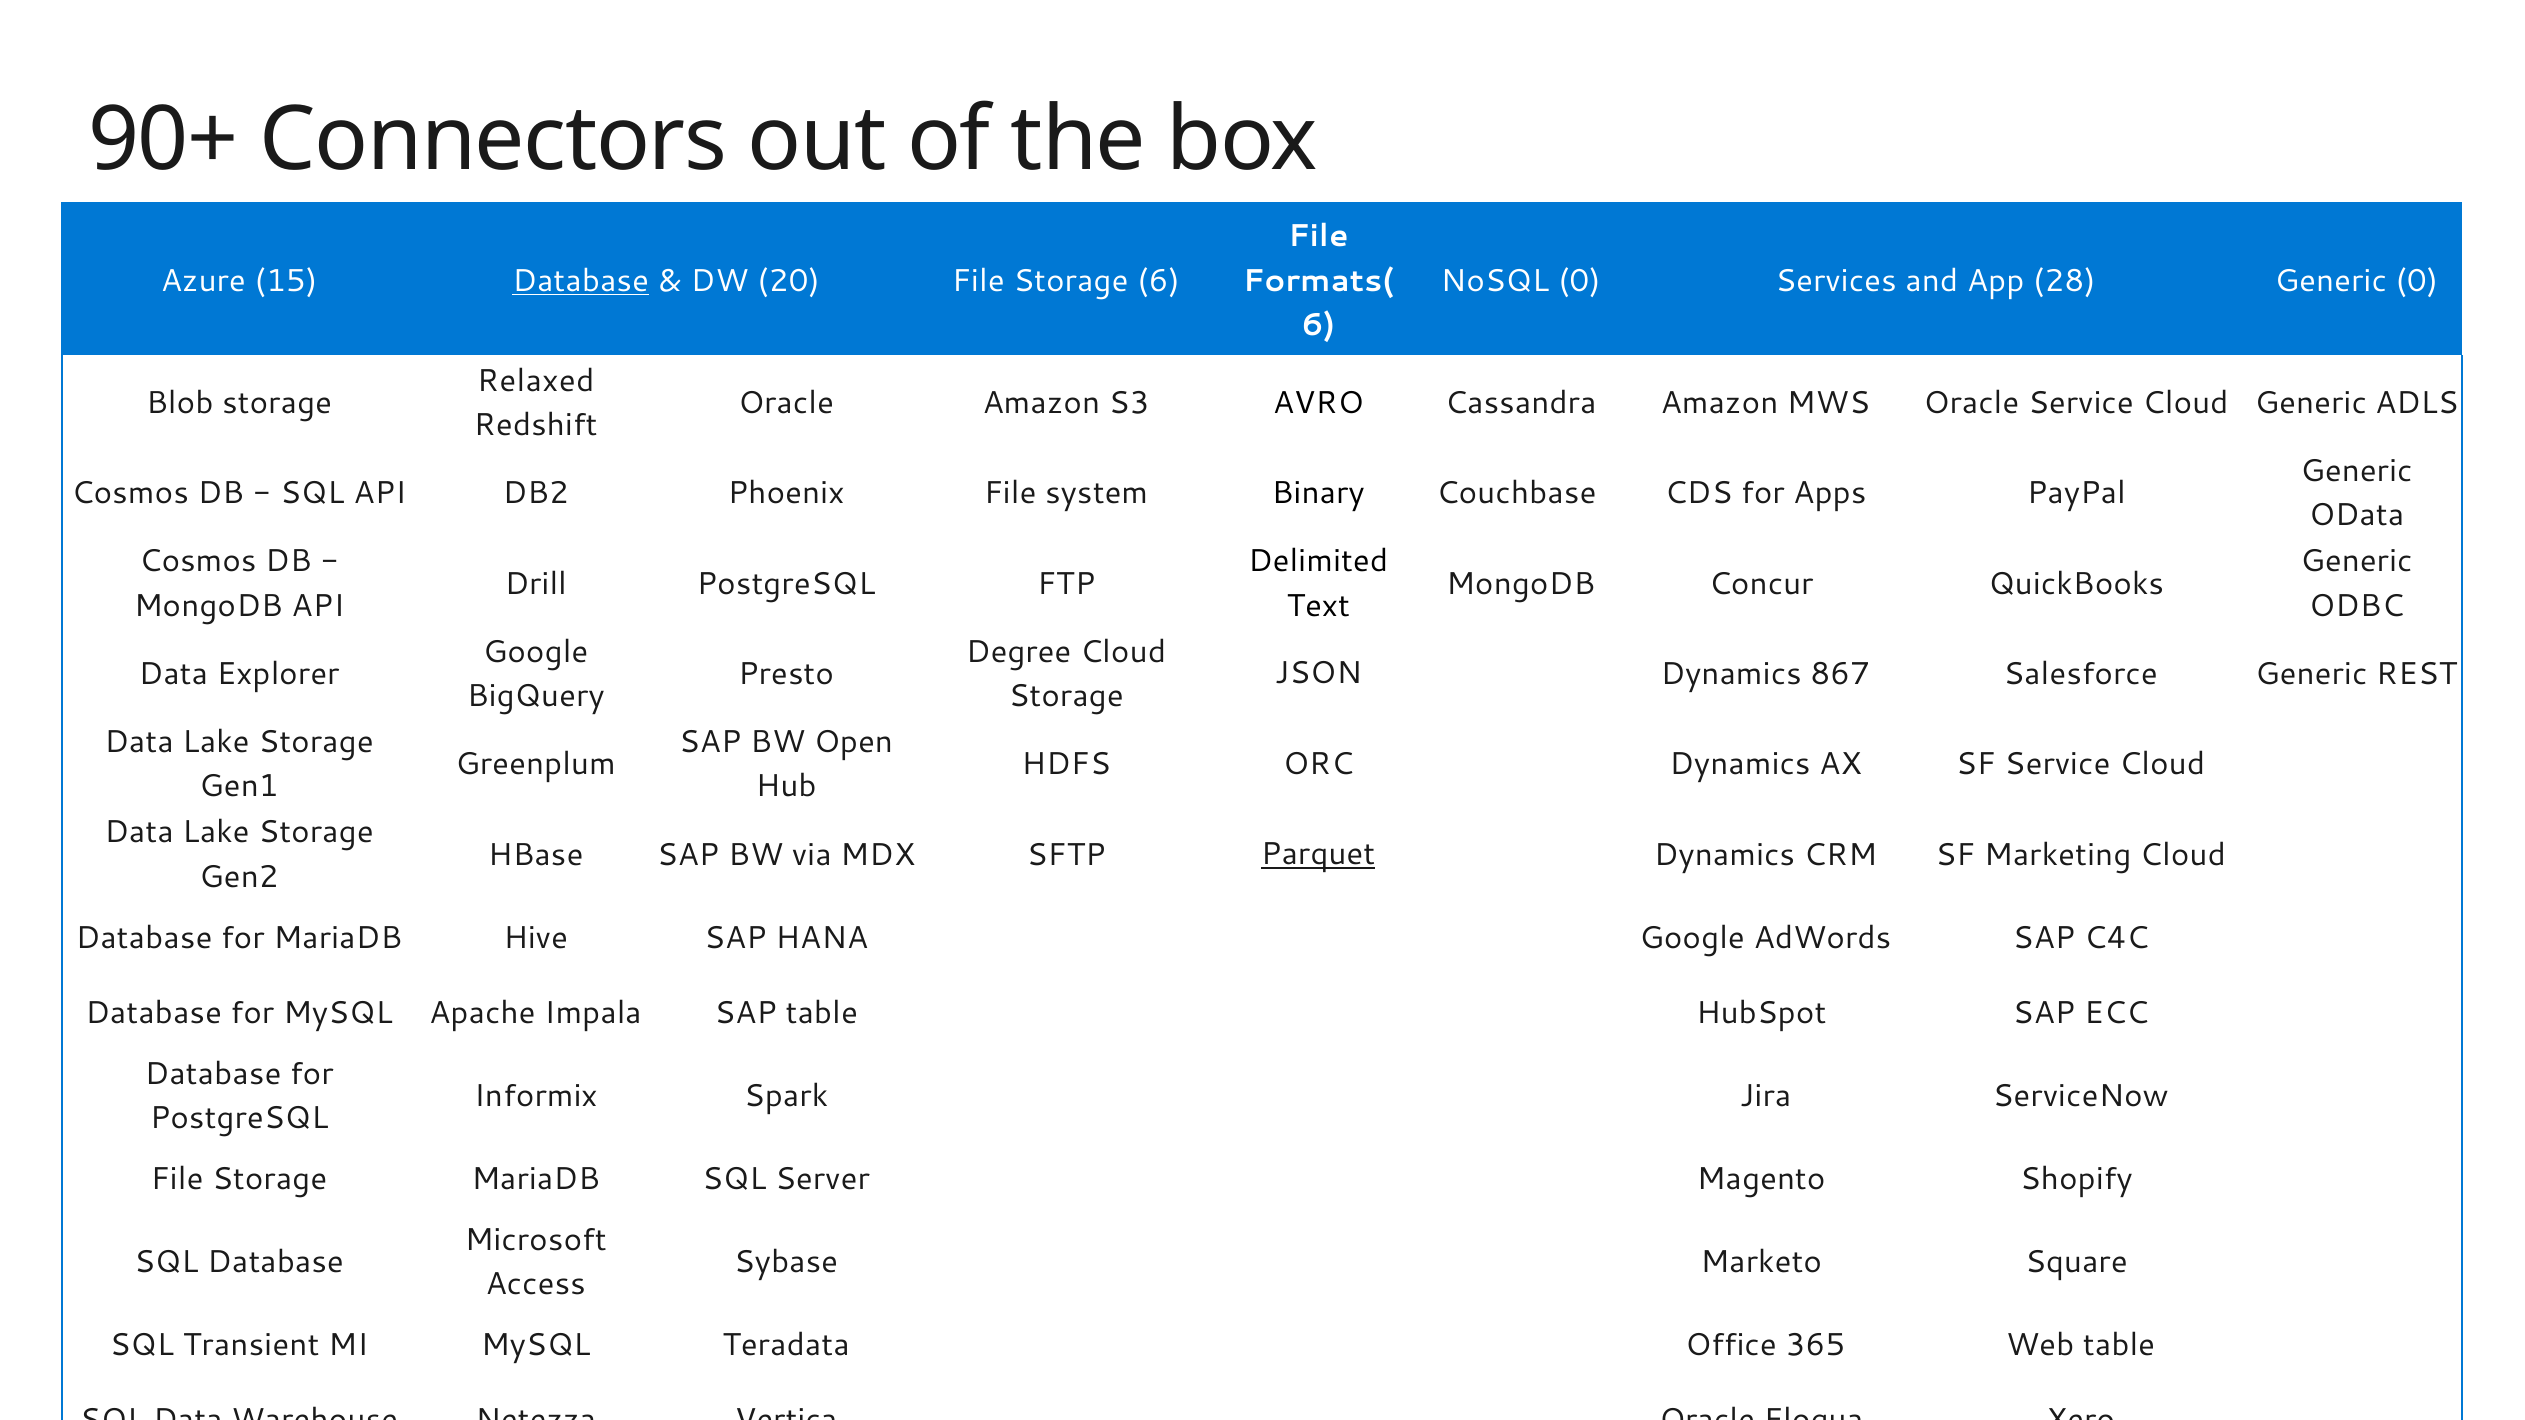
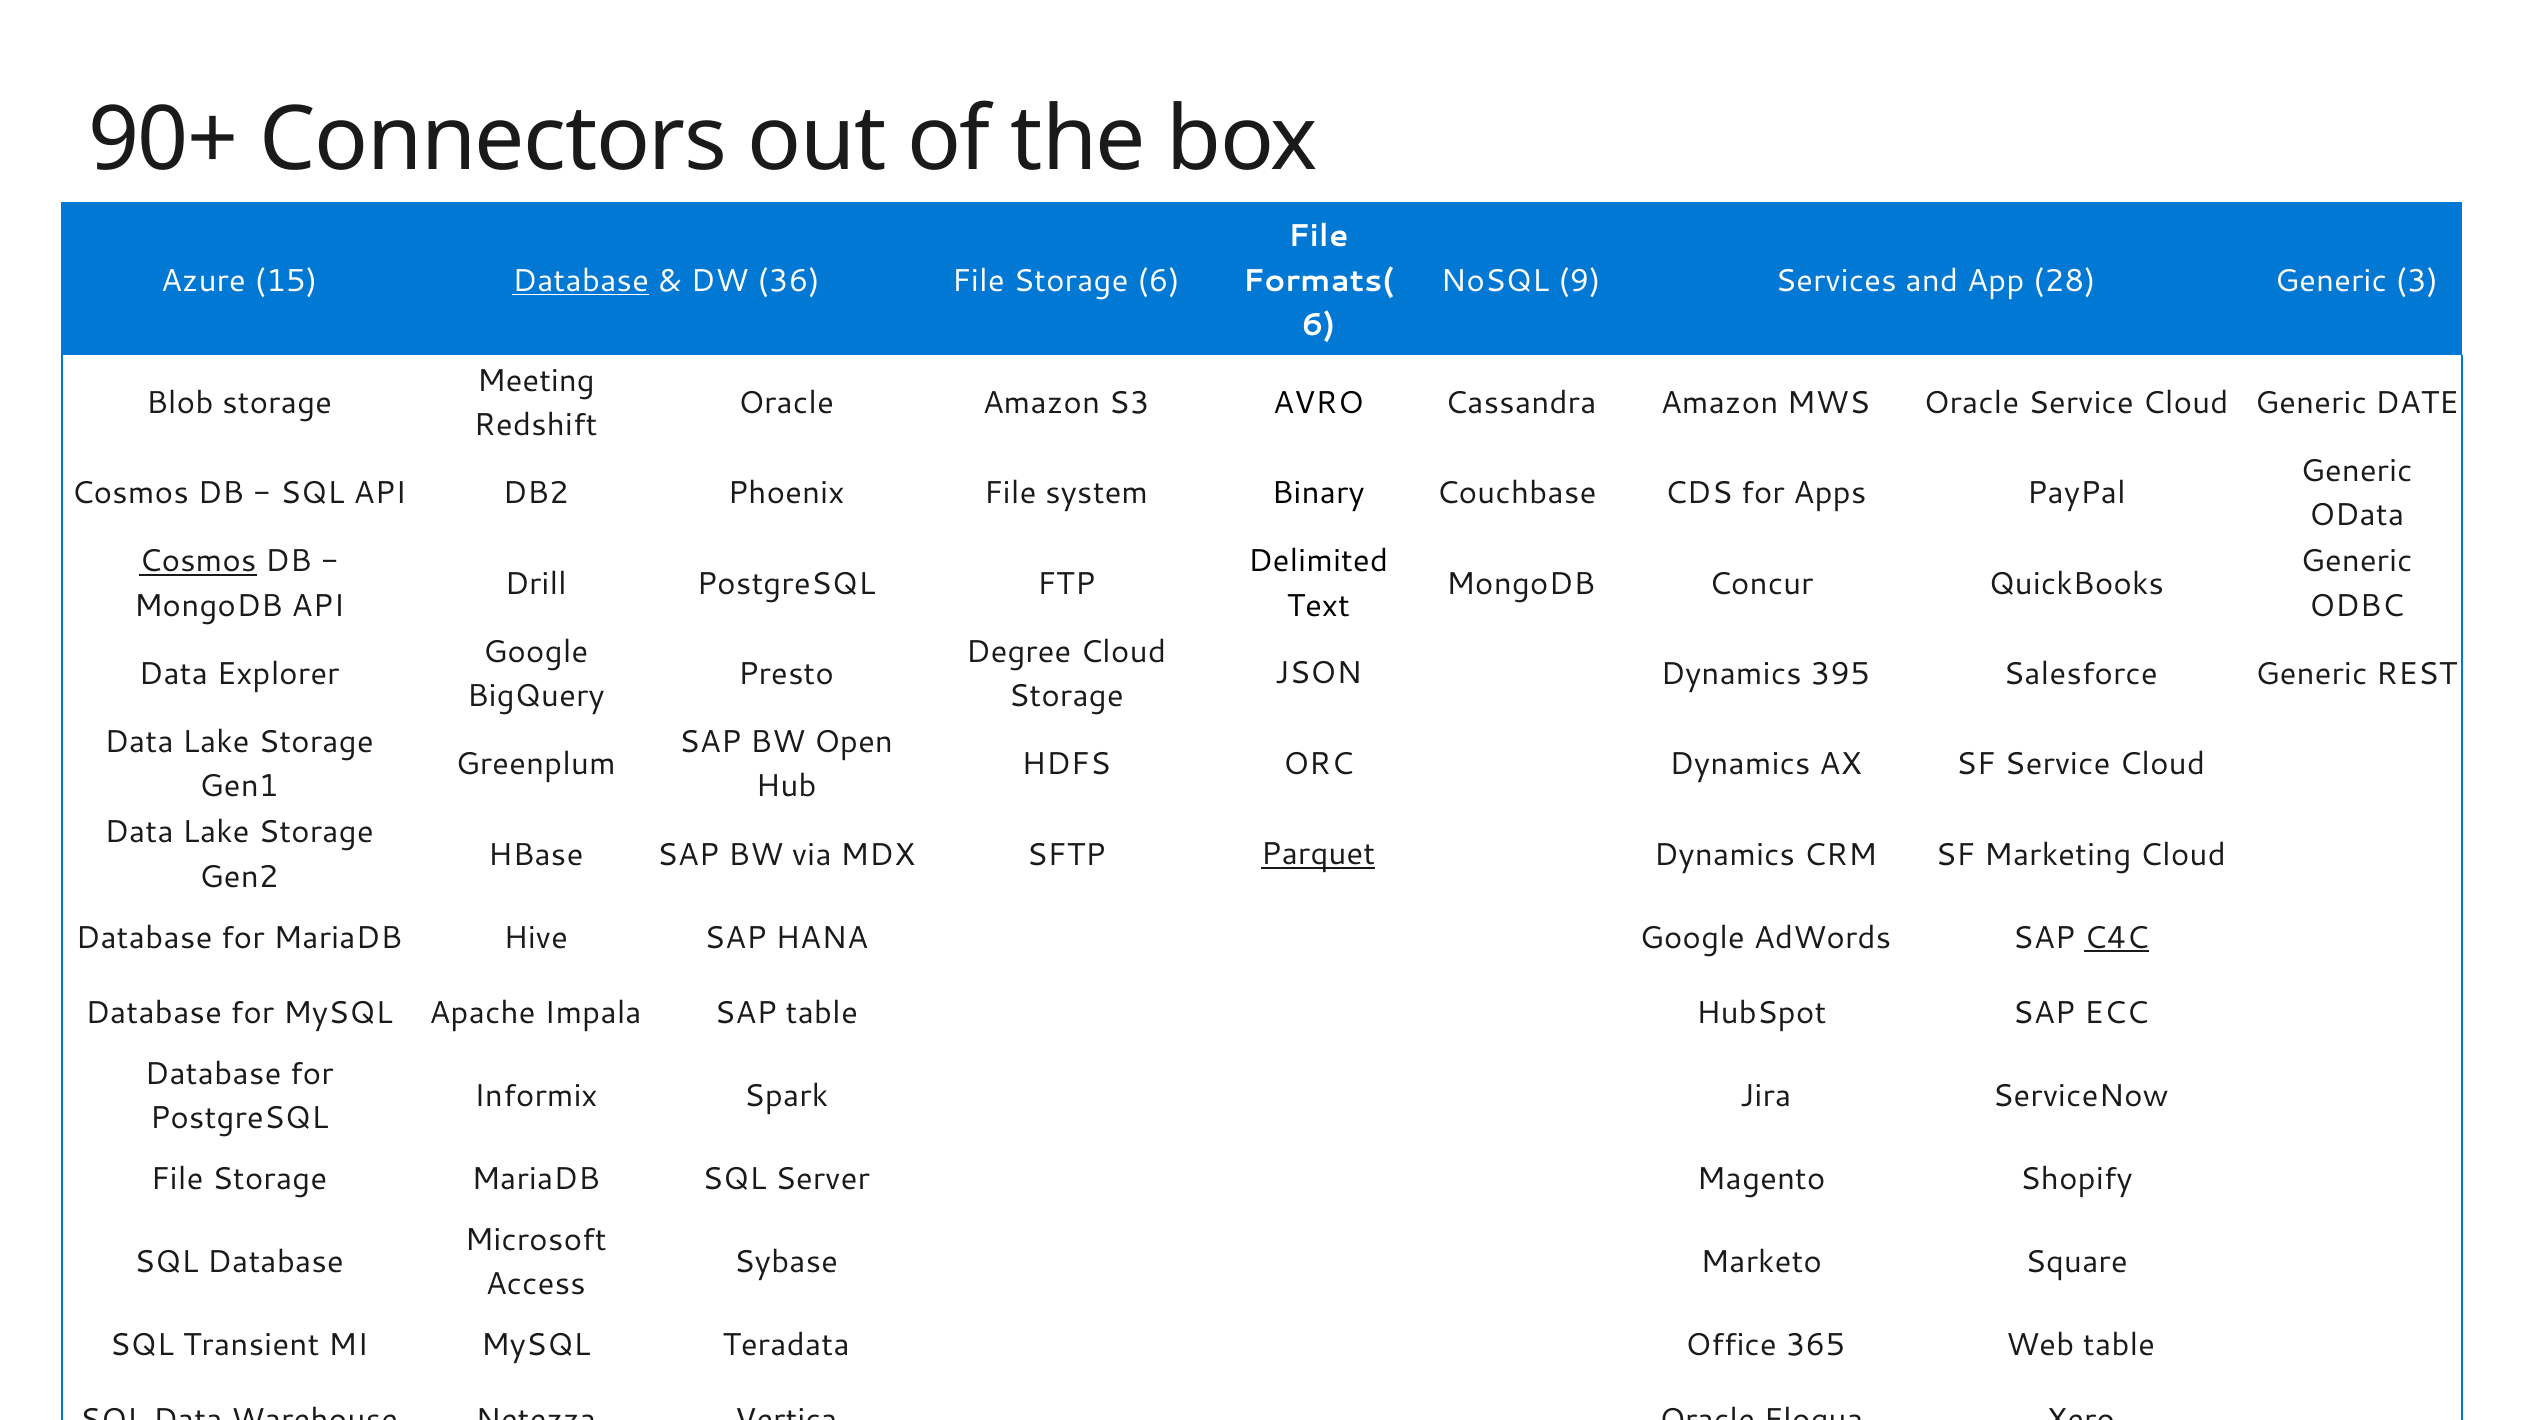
20: 20 -> 36
NoSQL 0: 0 -> 9
Generic 0: 0 -> 3
Relaxed: Relaxed -> Meeting
ADLS: ADLS -> DATE
Cosmos at (198, 562) underline: none -> present
867: 867 -> 395
C4C underline: none -> present
